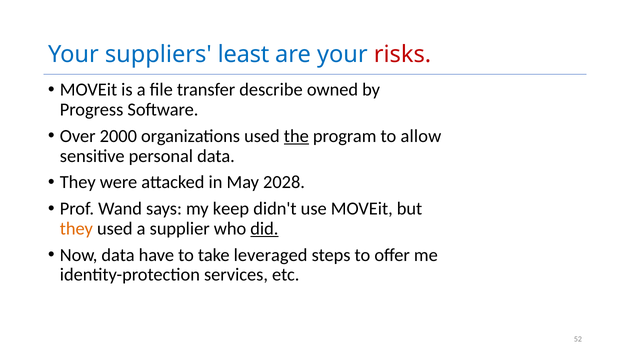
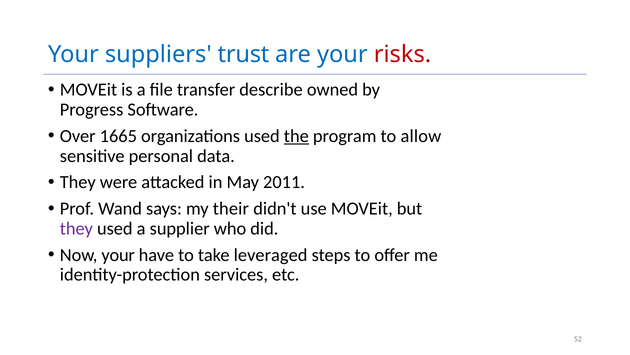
least: least -> trust
2000: 2000 -> 1665
2028: 2028 -> 2011
keep: keep -> their
they at (76, 228) colour: orange -> purple
did underline: present -> none
Now data: data -> your
